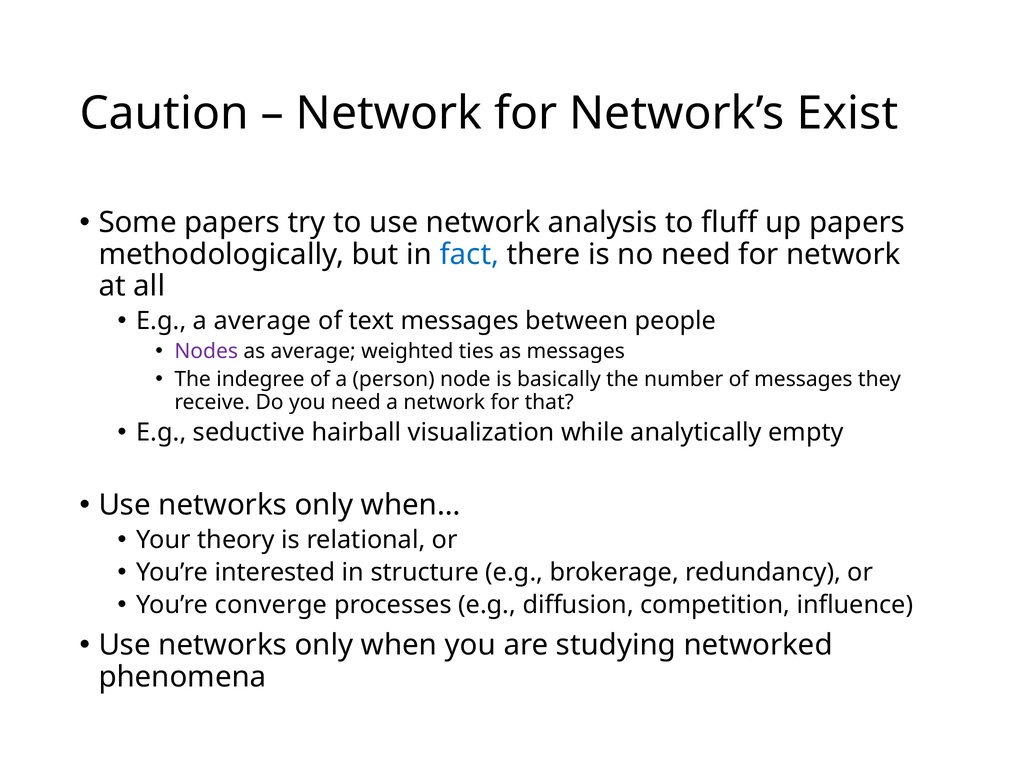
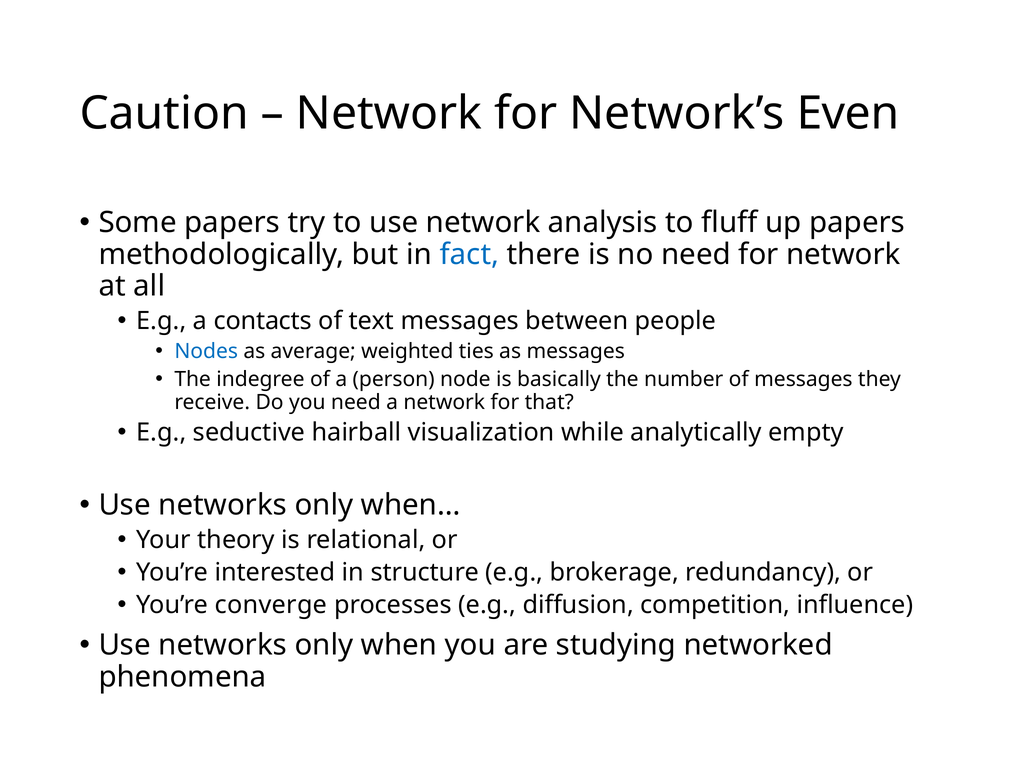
Exist: Exist -> Even
a average: average -> contacts
Nodes colour: purple -> blue
